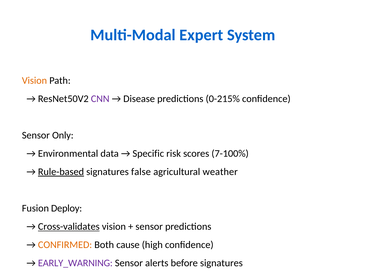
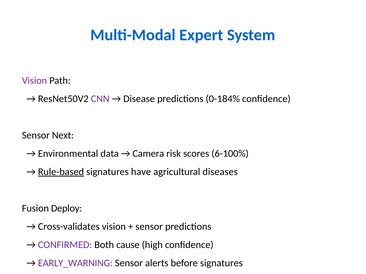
Vision at (34, 81) colour: orange -> purple
0-215%: 0-215% -> 0-184%
Only: Only -> Next
Specific: Specific -> Camera
7-100%: 7-100% -> 6-100%
false: false -> have
weather: weather -> diseases
Cross-validates underline: present -> none
CONFIRMED colour: orange -> purple
